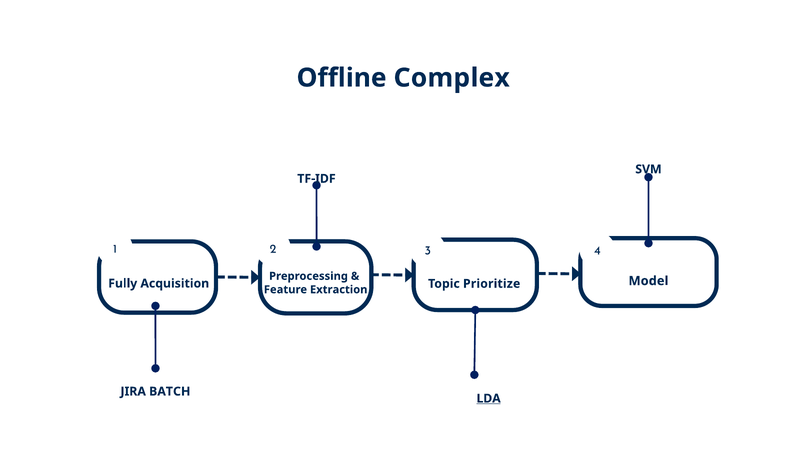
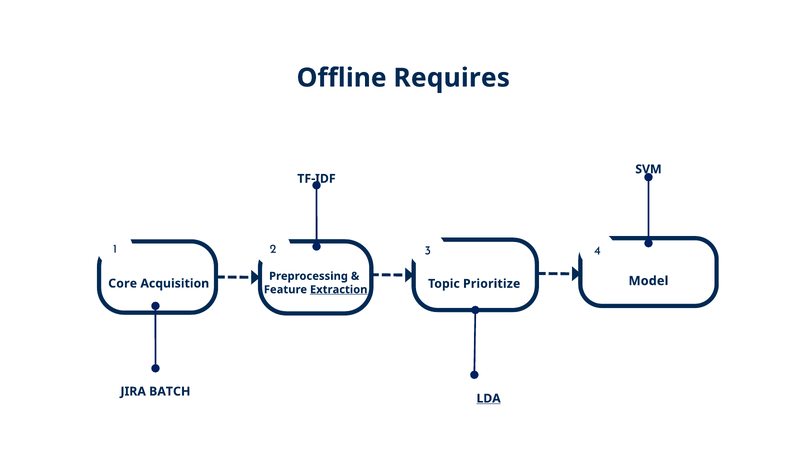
Complex: Complex -> Requires
Fully: Fully -> Core
Extraction underline: none -> present
